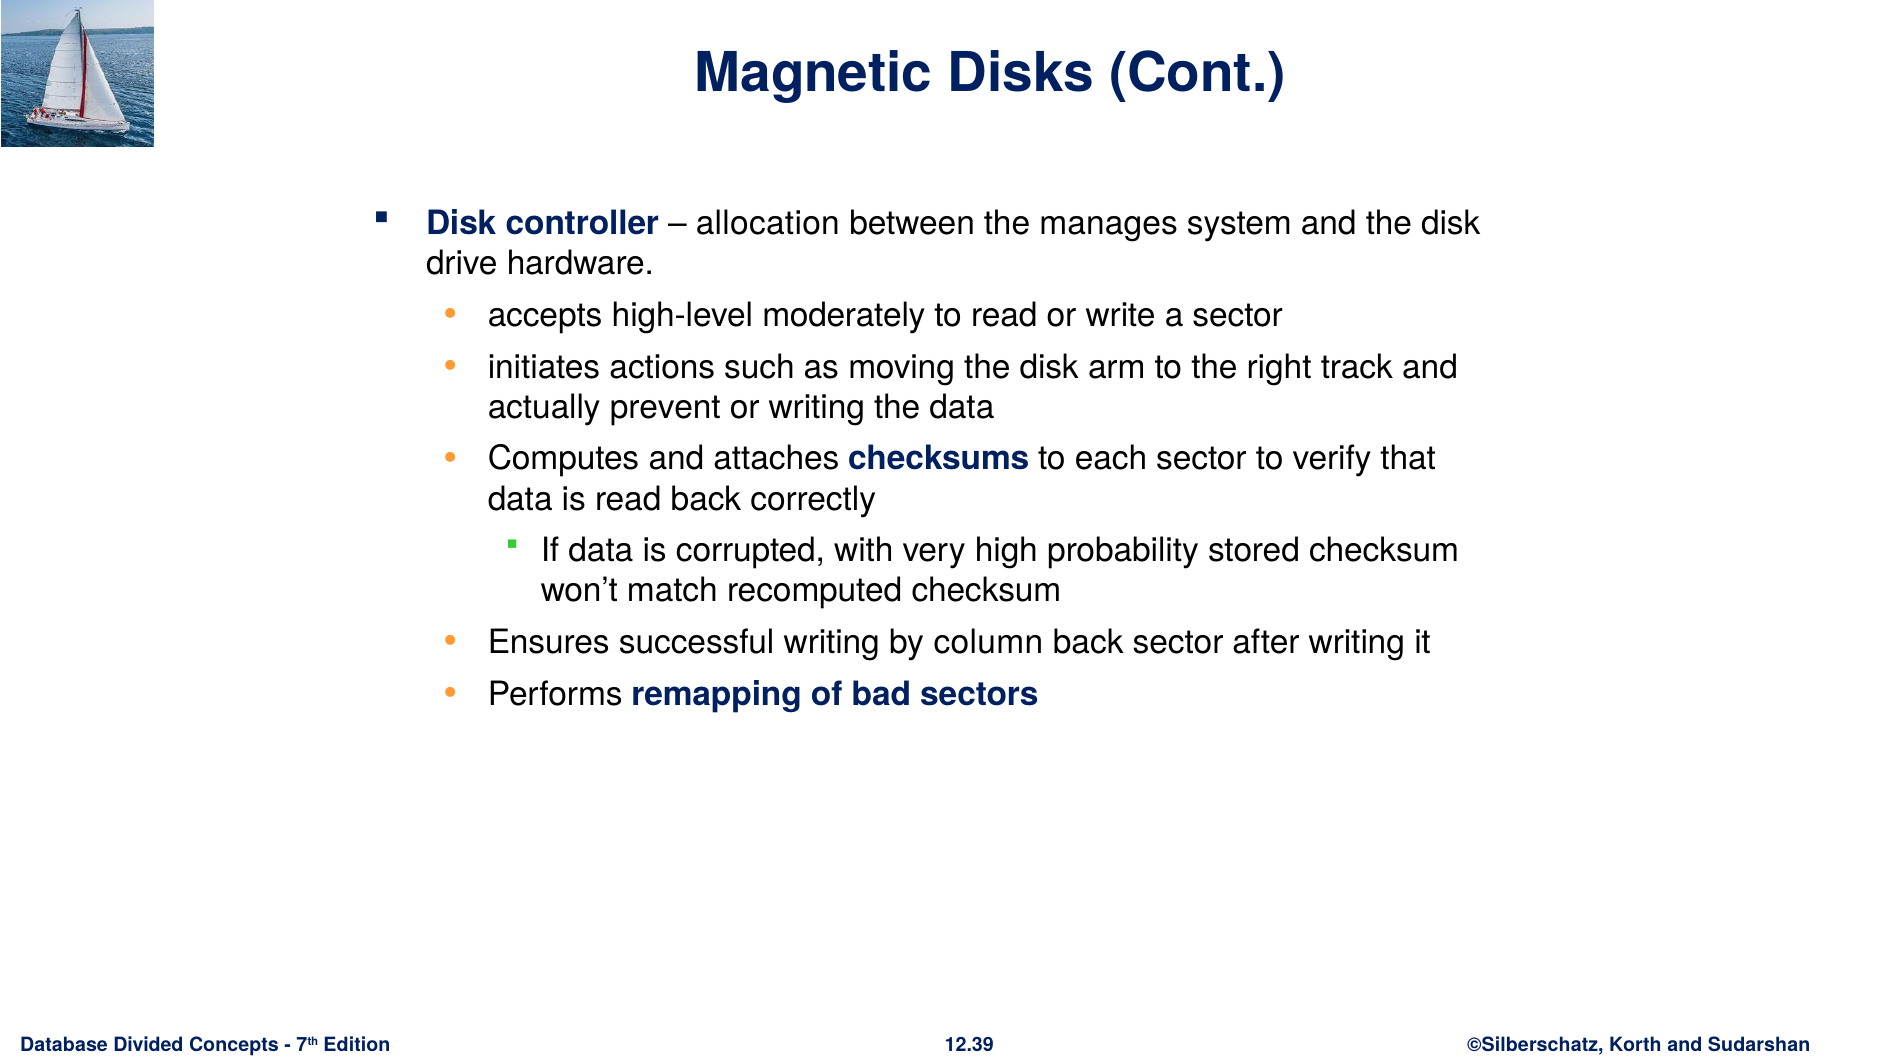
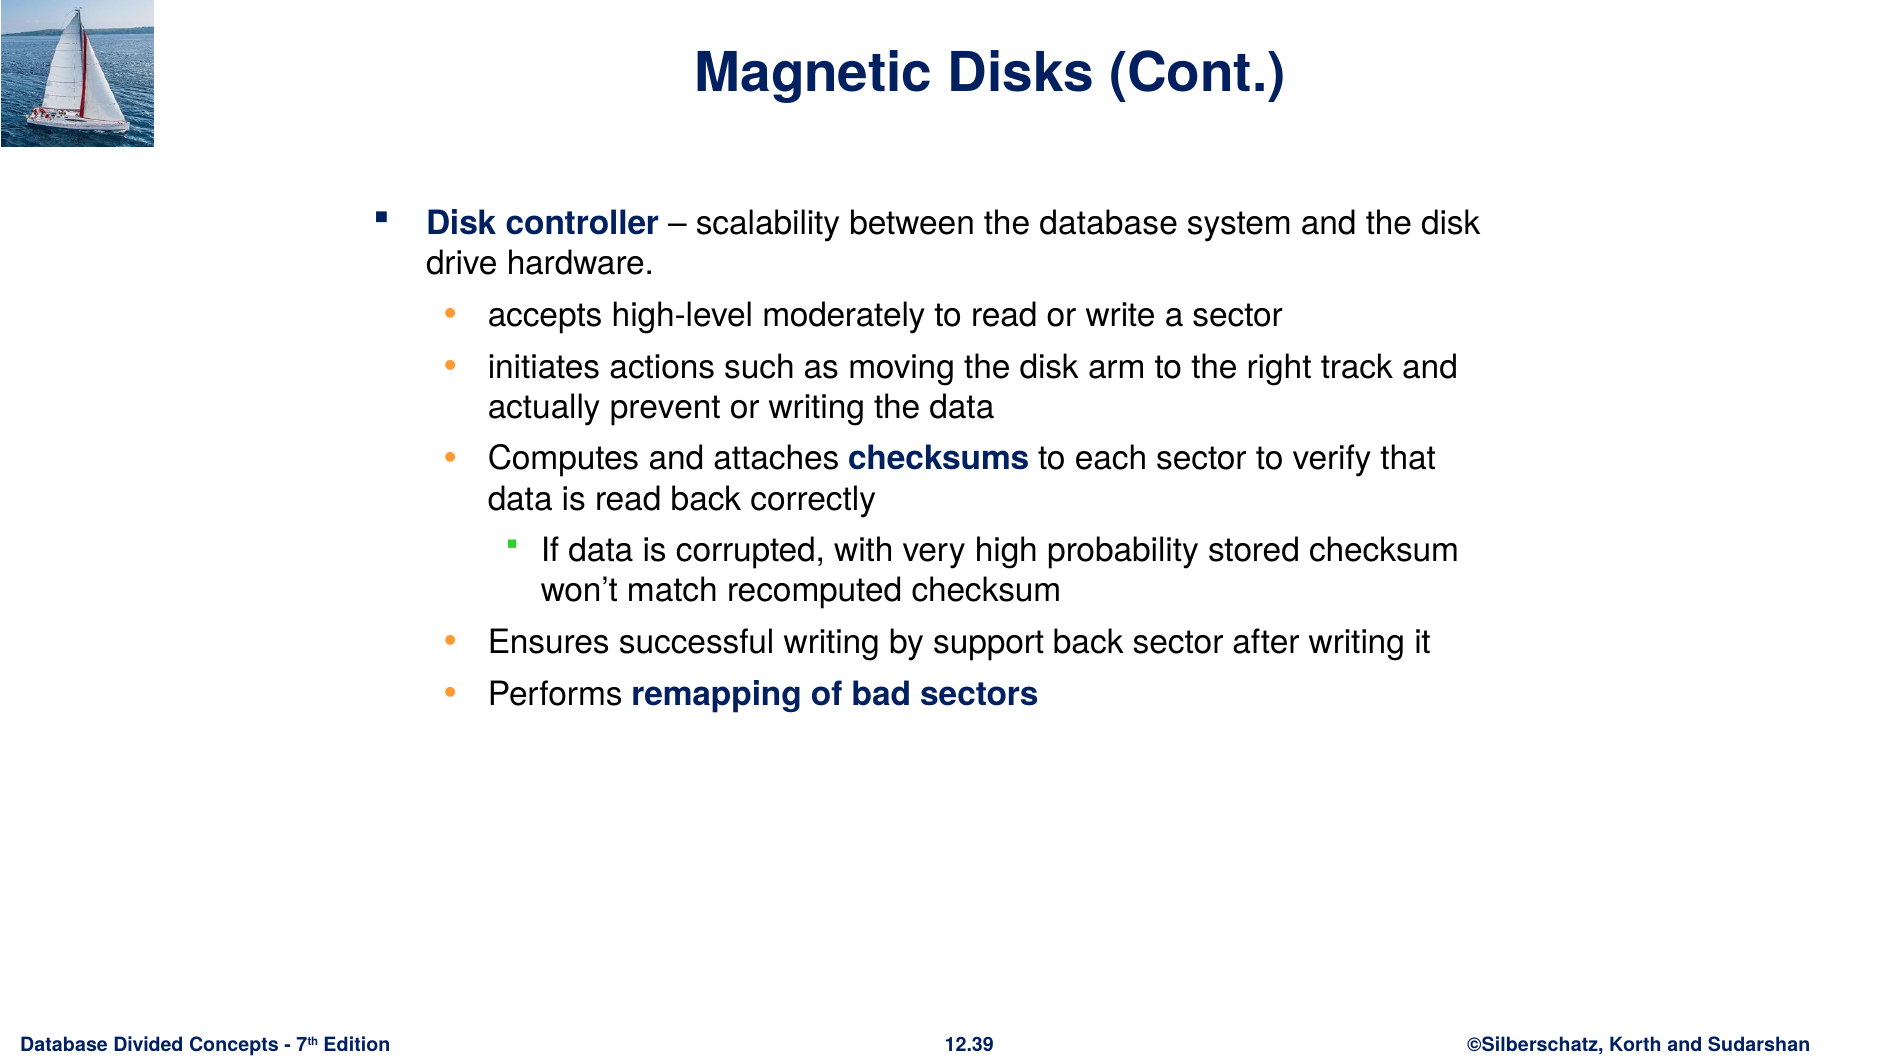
allocation: allocation -> scalability
the manages: manages -> database
column: column -> support
